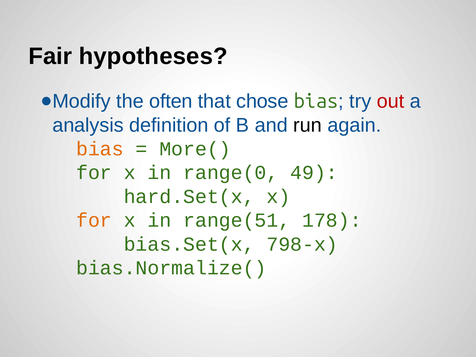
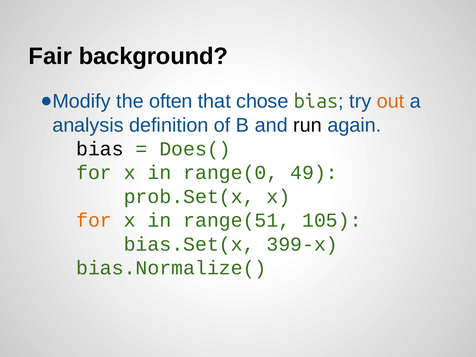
hypotheses: hypotheses -> background
out colour: red -> orange
bias at (100, 149) colour: orange -> black
More(: More( -> Does(
hard.Set(x: hard.Set(x -> prob.Set(x
178: 178 -> 105
798-x: 798-x -> 399-x
